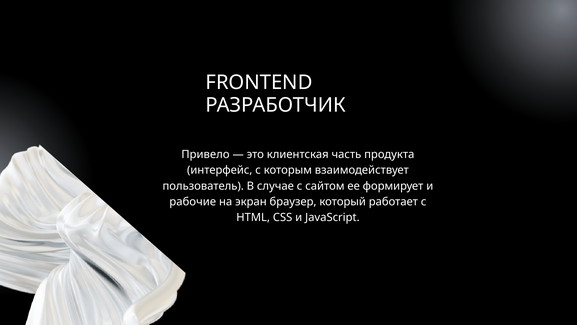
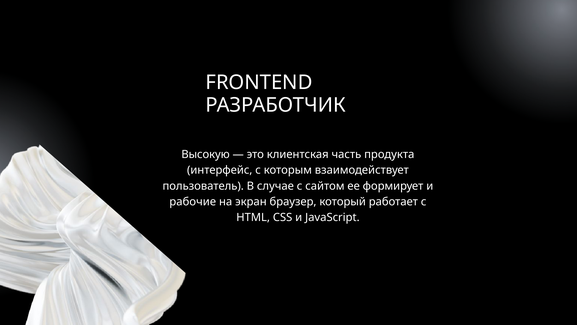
Привело: Привело -> Высокую
